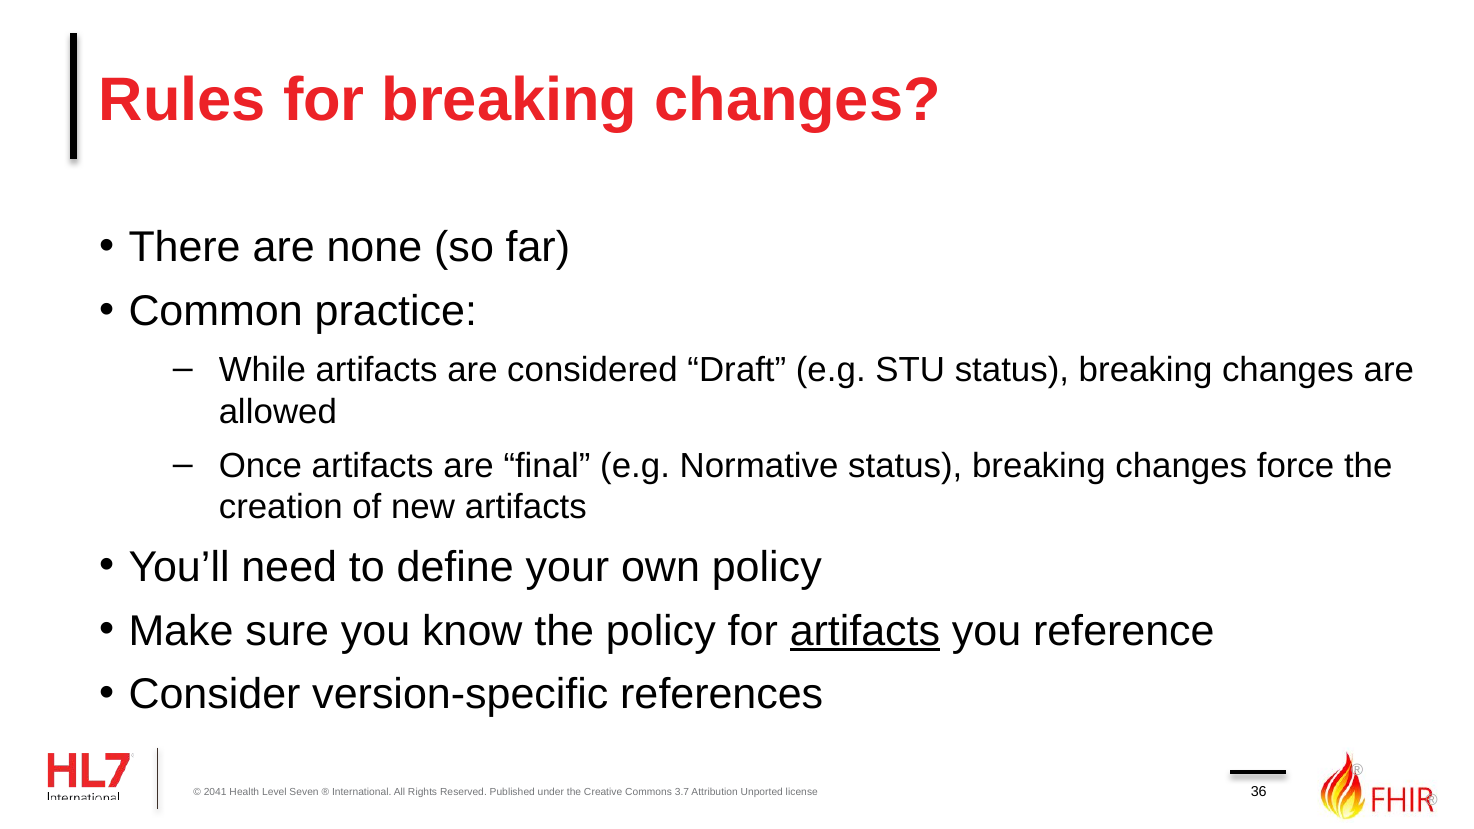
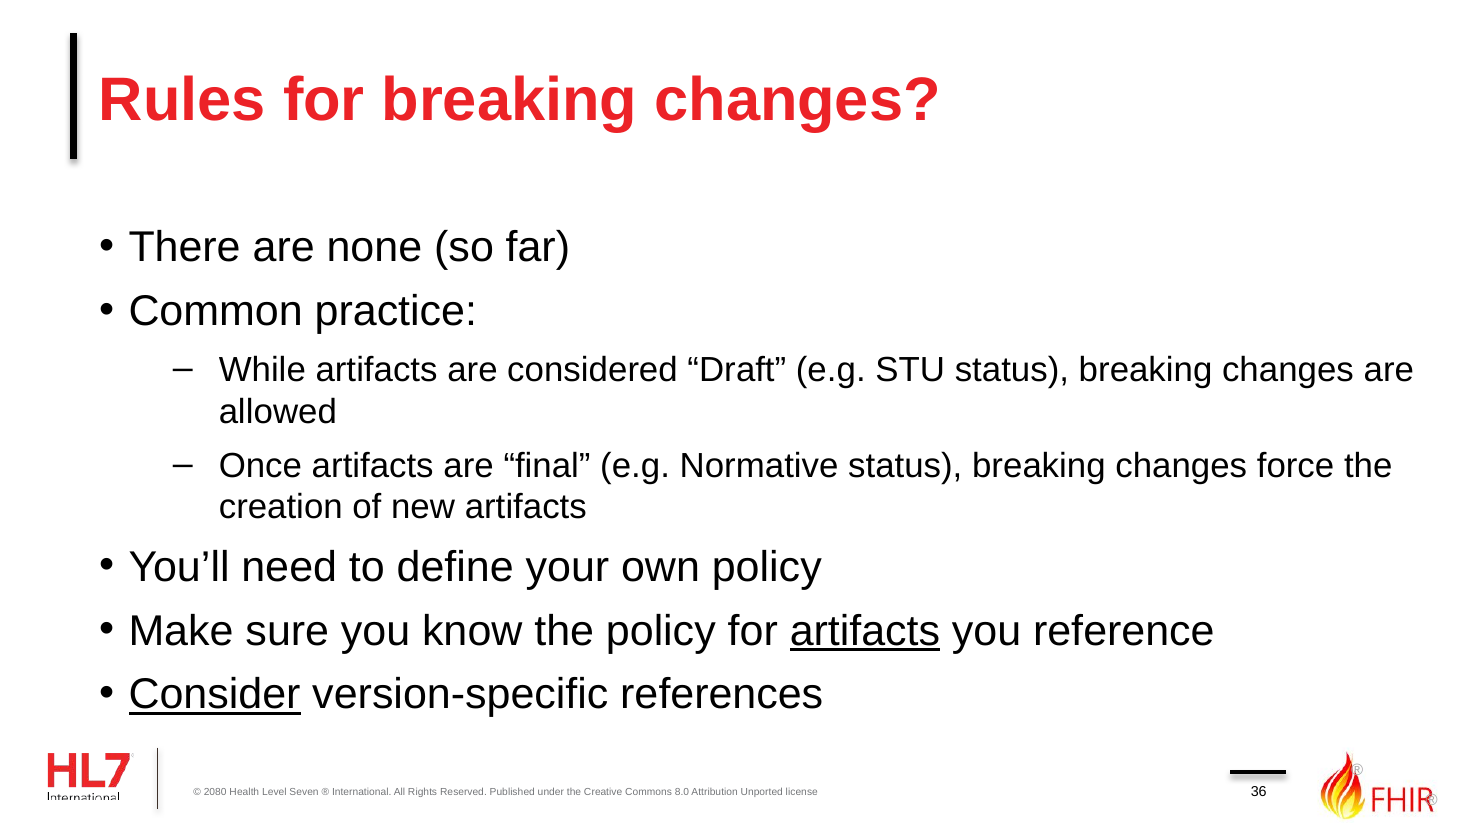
Consider underline: none -> present
2041: 2041 -> 2080
3.7: 3.7 -> 8.0
